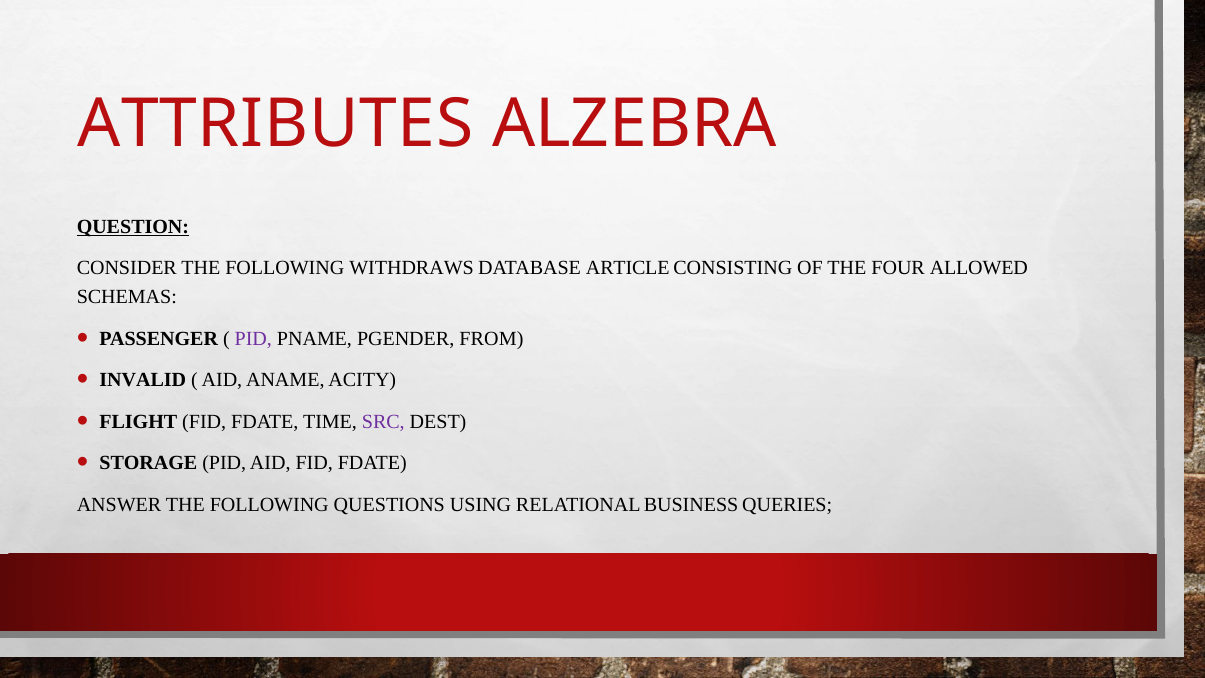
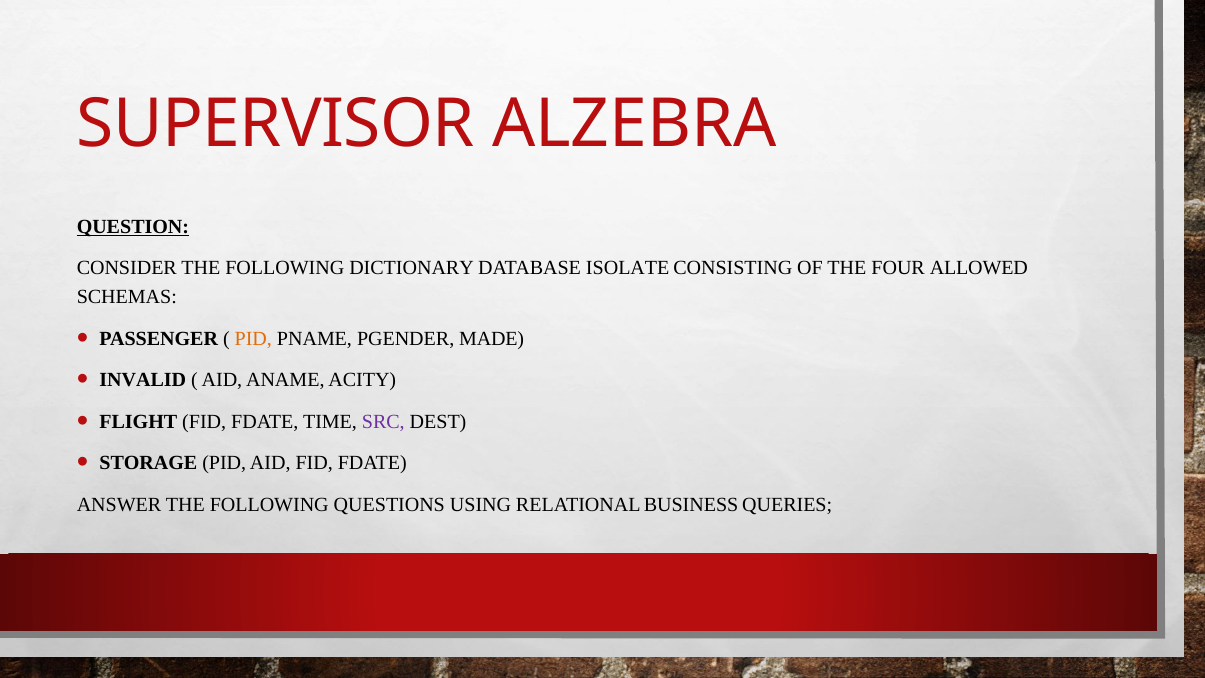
ATTRIBUTES: ATTRIBUTES -> SUPERVISOR
WITHDRAWS: WITHDRAWS -> DICTIONARY
ARTICLE: ARTICLE -> ISOLATE
PID at (253, 338) colour: purple -> orange
FROM: FROM -> MADE
